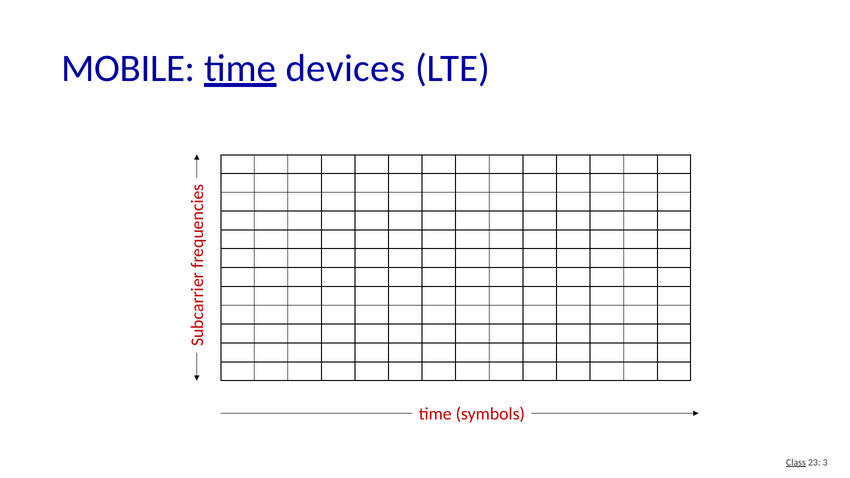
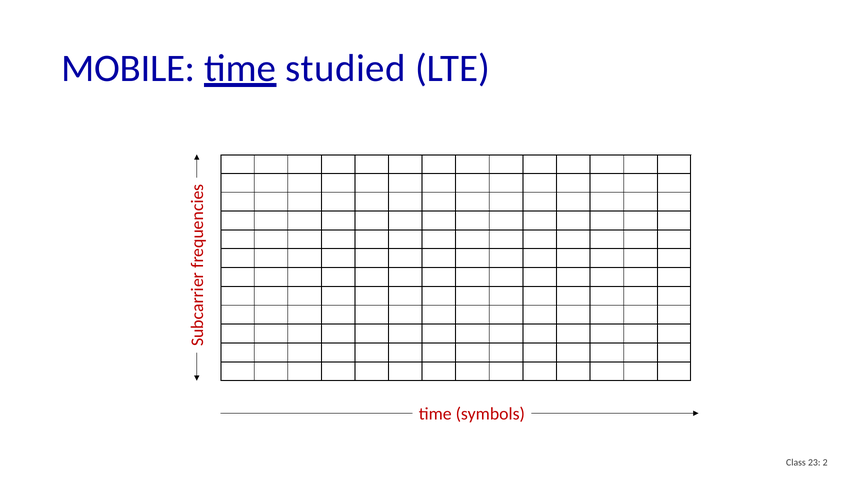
devices: devices -> studied
Class underline: present -> none
3: 3 -> 2
